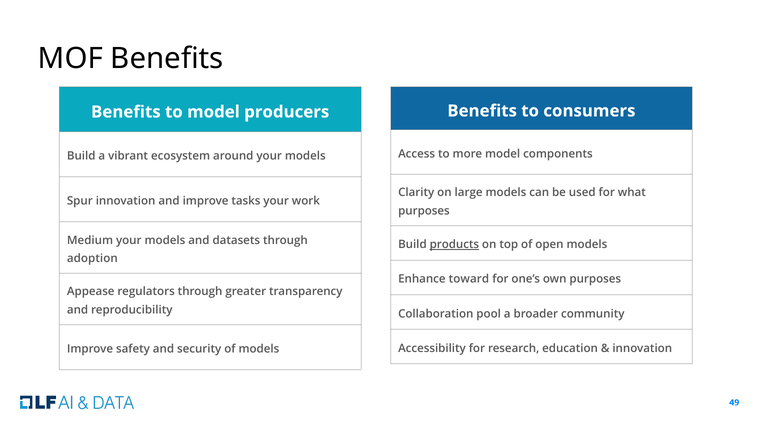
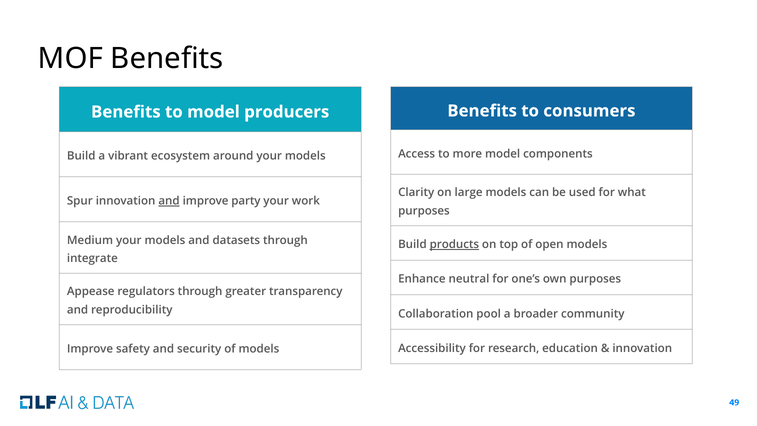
and at (169, 201) underline: none -> present
tasks: tasks -> party
adoption: adoption -> integrate
toward: toward -> neutral
